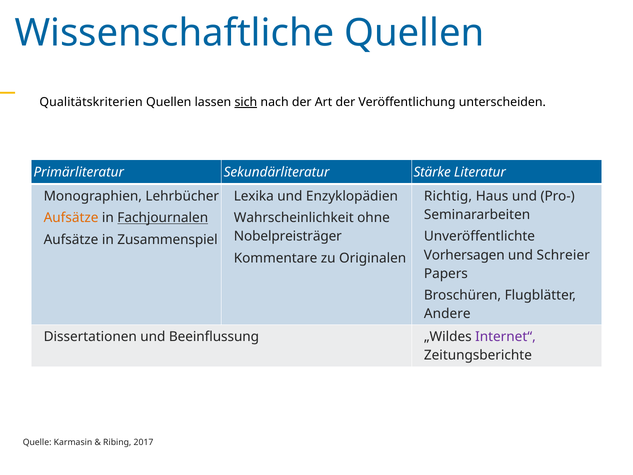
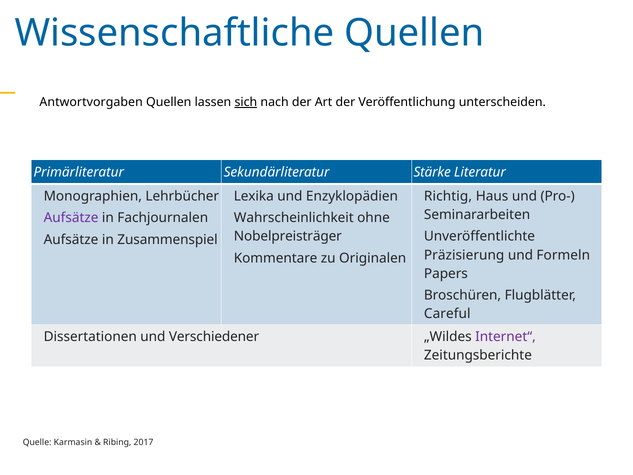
Qualitätskriterien: Qualitätskriterien -> Antwortvorgaben
Aufsätze at (71, 218) colour: orange -> purple
Fachjournalen underline: present -> none
Vorhersagen: Vorhersagen -> Präzisierung
Schreier: Schreier -> Formeln
Andere: Andere -> Careful
Beeinflussung: Beeinflussung -> Verschiedener
